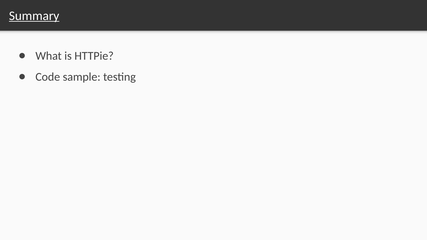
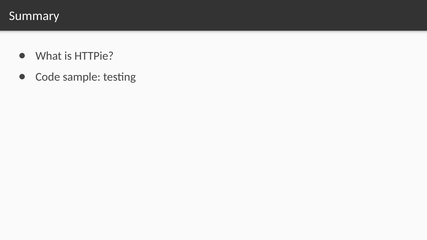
Summary underline: present -> none
